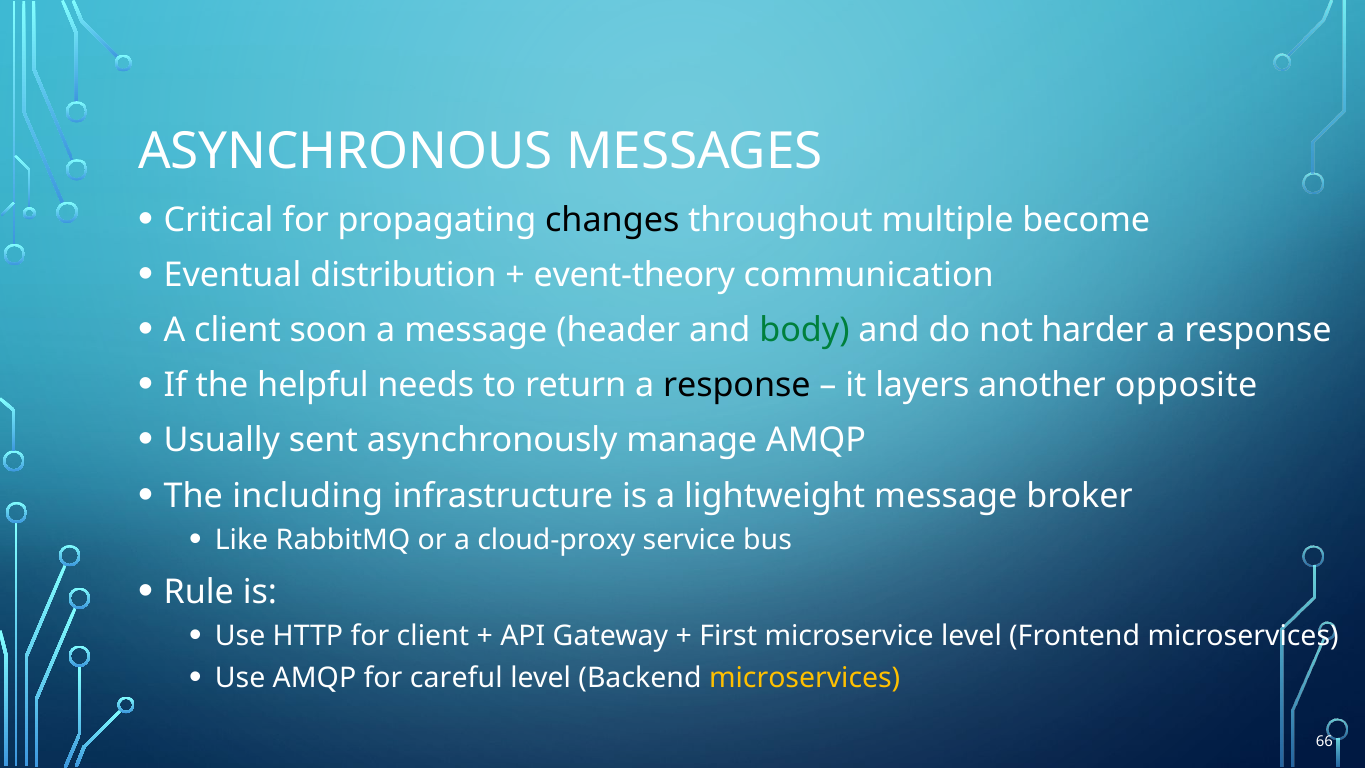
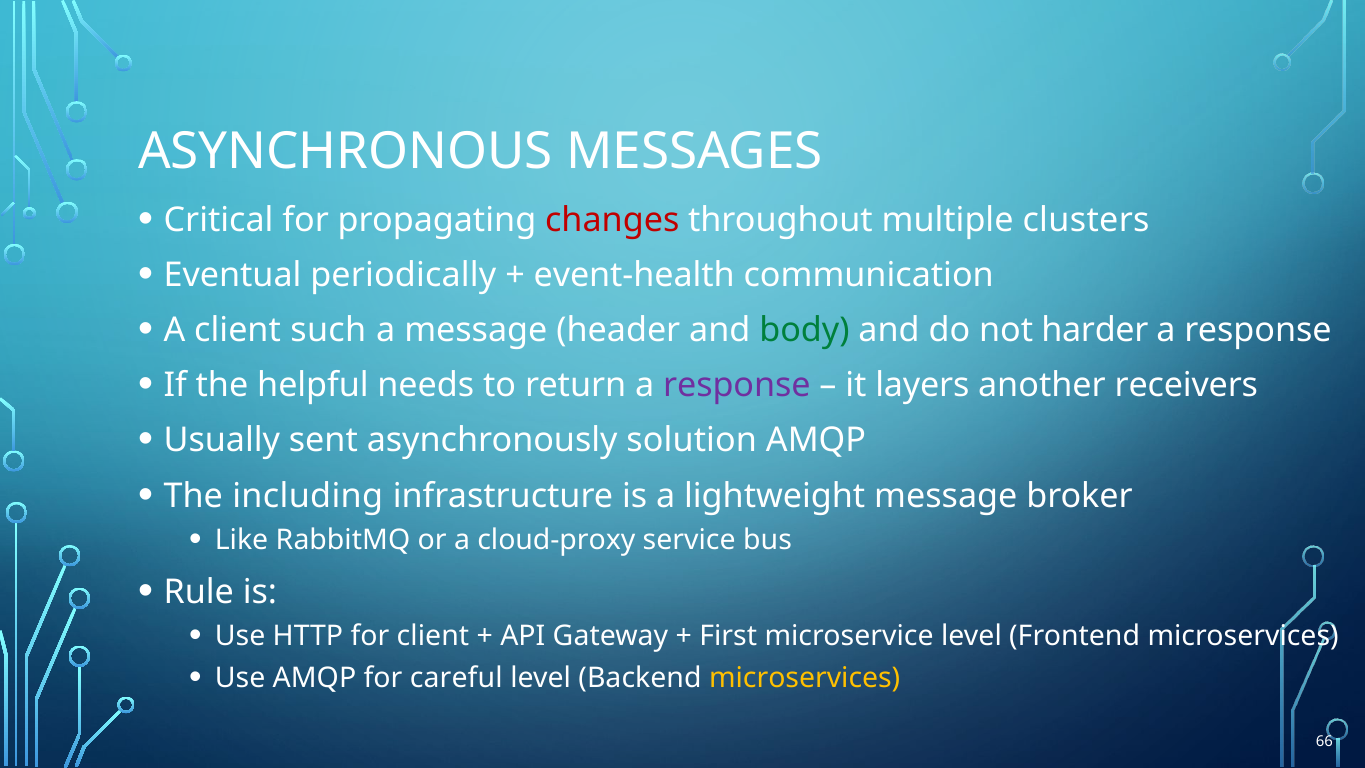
changes colour: black -> red
become: become -> clusters
distribution: distribution -> periodically
event-theory: event-theory -> event-health
soon: soon -> such
response at (737, 385) colour: black -> purple
opposite: opposite -> receivers
manage: manage -> solution
